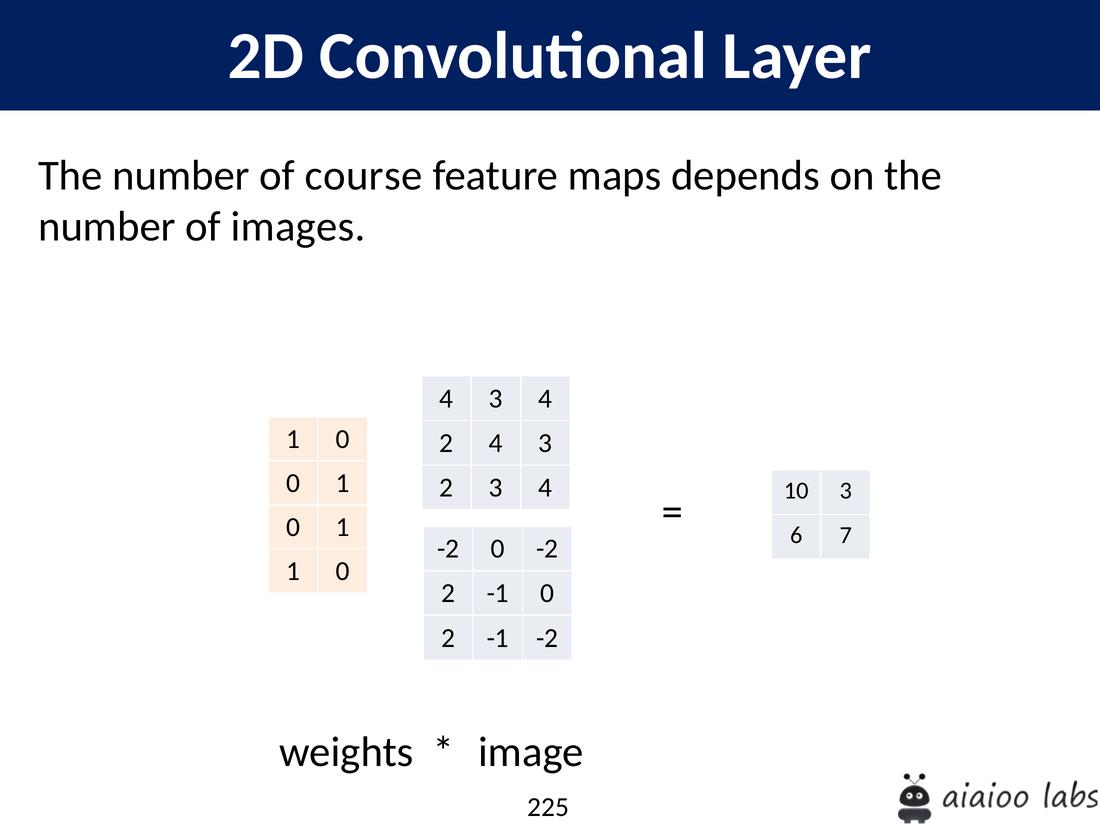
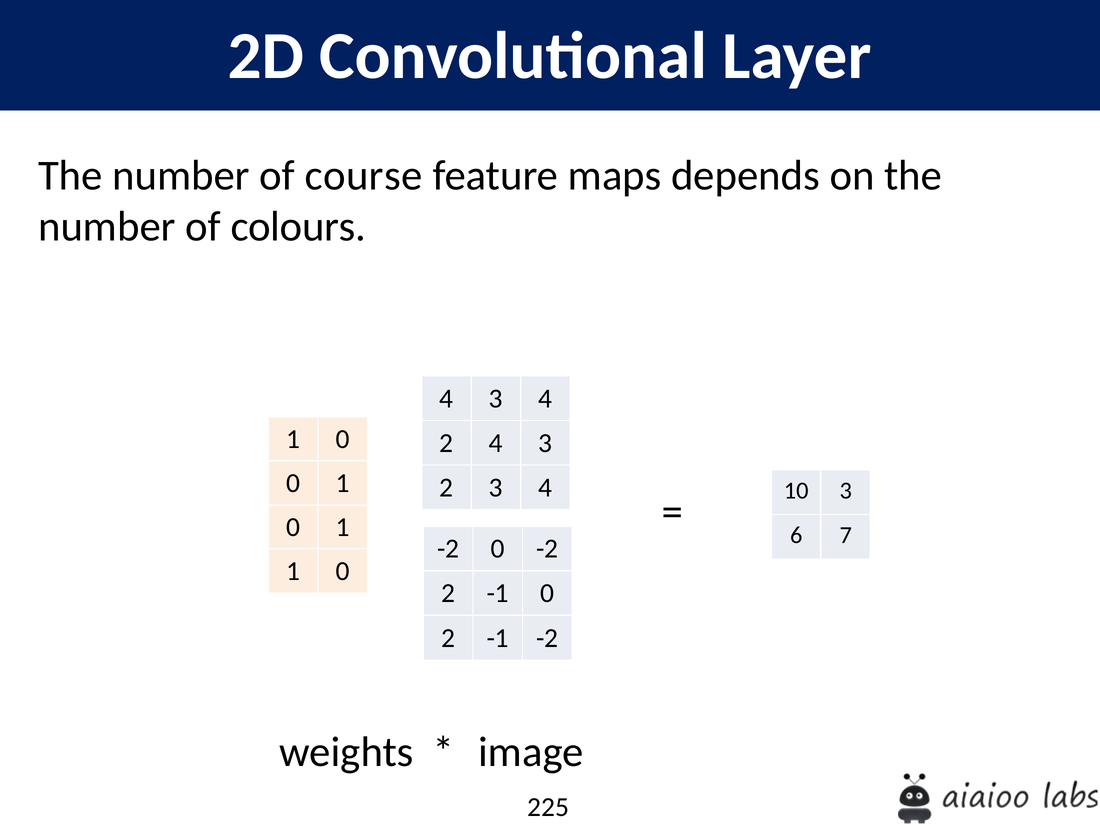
images: images -> colours
